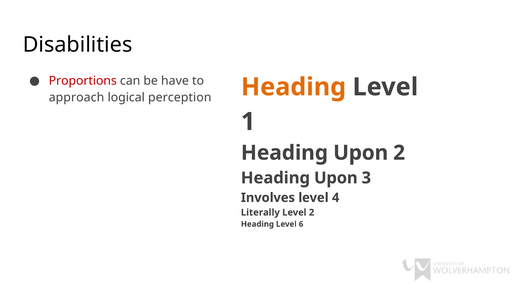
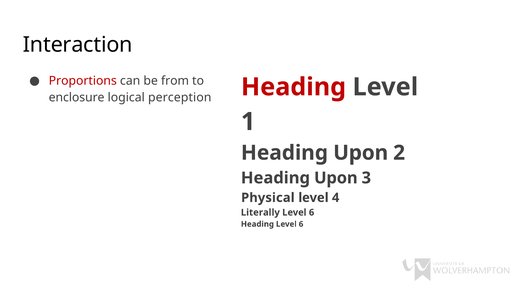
Disabilities: Disabilities -> Interaction
have: have -> from
Heading at (293, 87) colour: orange -> red
approach: approach -> enclosure
Involves: Involves -> Physical
2 at (312, 213): 2 -> 6
